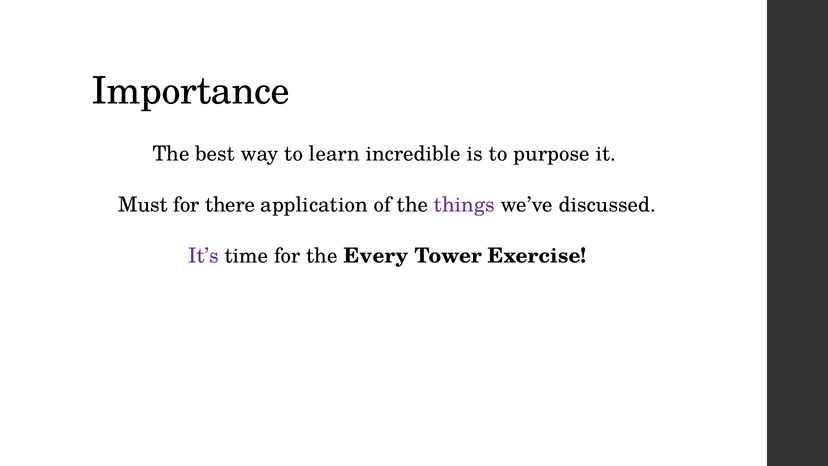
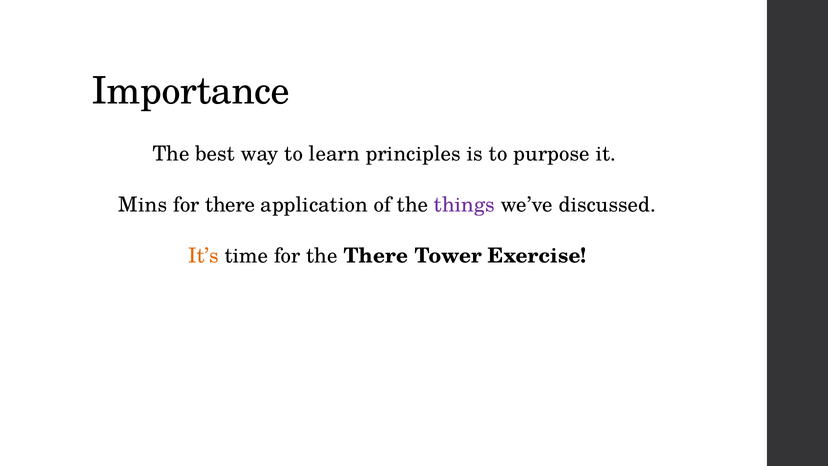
incredible: incredible -> principles
Must: Must -> Mins
It’s colour: purple -> orange
the Every: Every -> There
